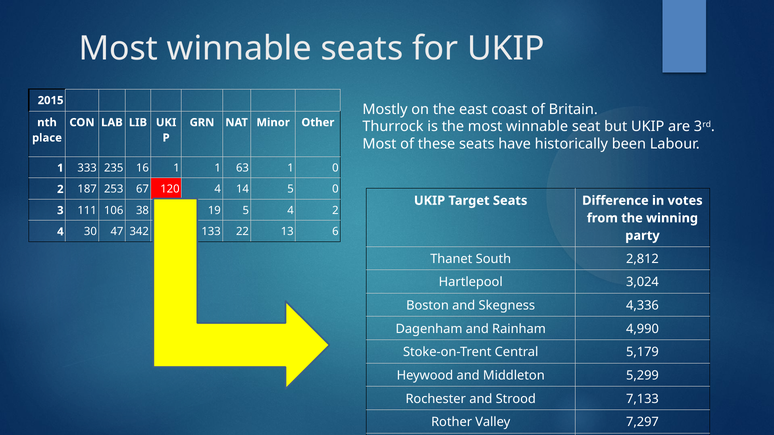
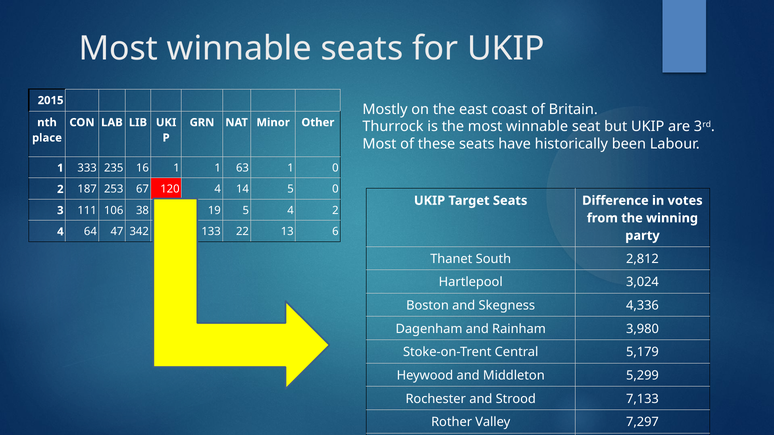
30: 30 -> 64
4,990: 4,990 -> 3,980
